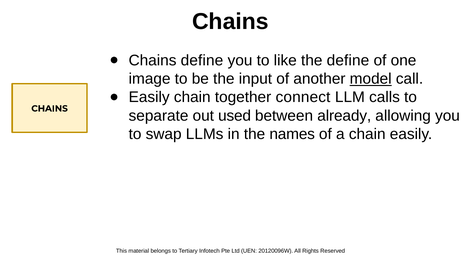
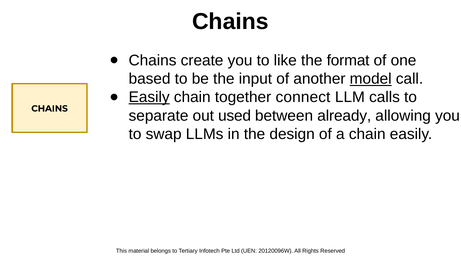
Chains define: define -> create
the define: define -> format
image: image -> based
Easily at (149, 97) underline: none -> present
names: names -> design
